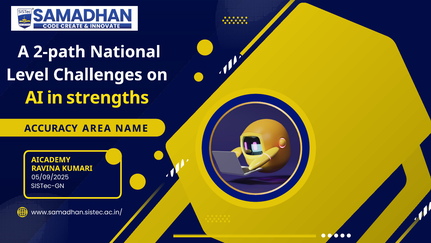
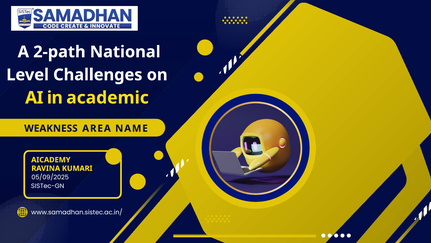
strengths: strengths -> academic
ACCURACY: ACCURACY -> WEAKNESS
